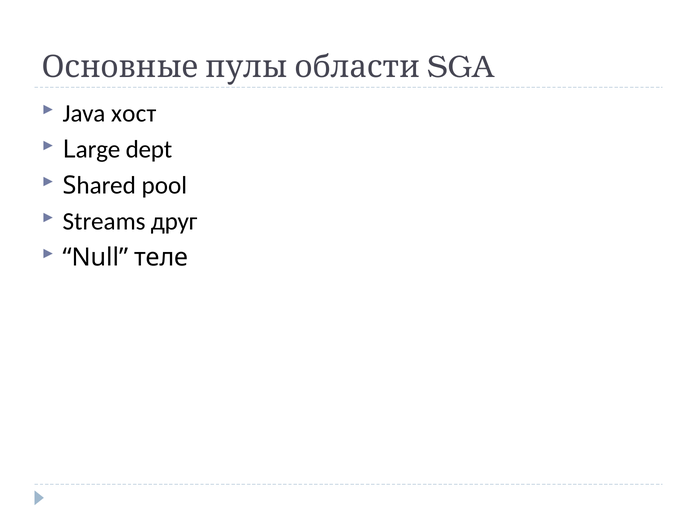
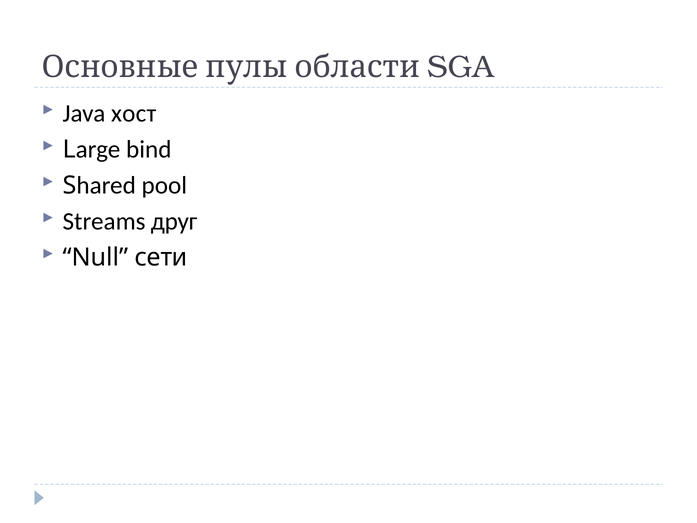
dept: dept -> bind
теле: теле -> сети
